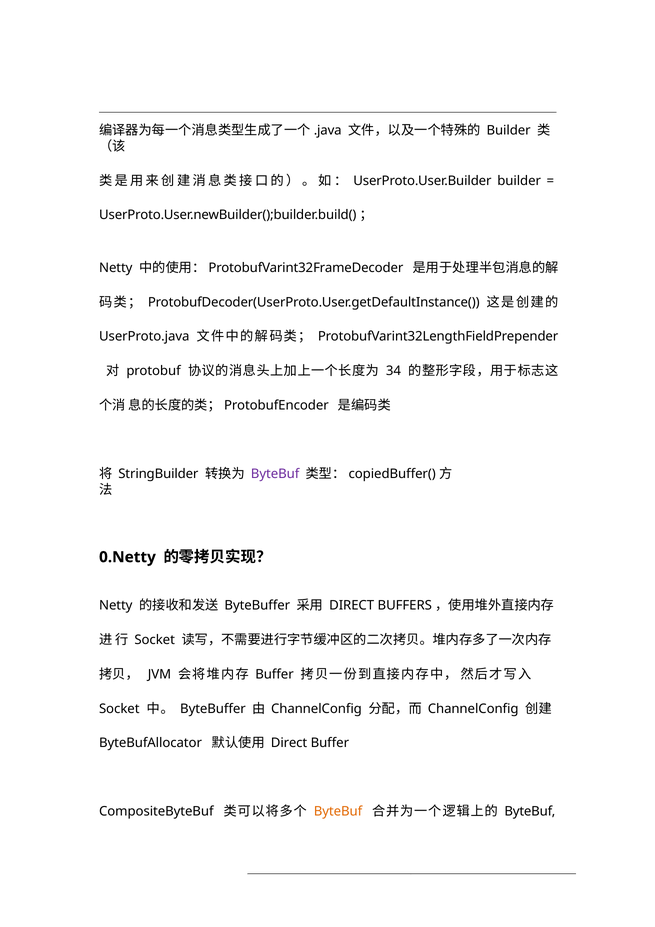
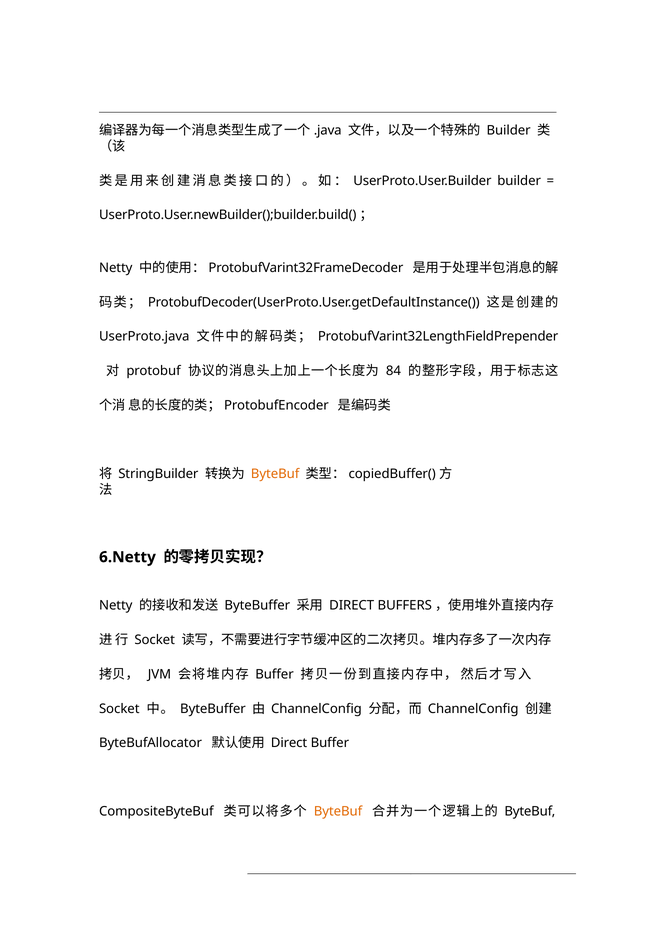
34: 34 -> 84
ByteBuf at (275, 474) colour: purple -> orange
0.Netty: 0.Netty -> 6.Netty
